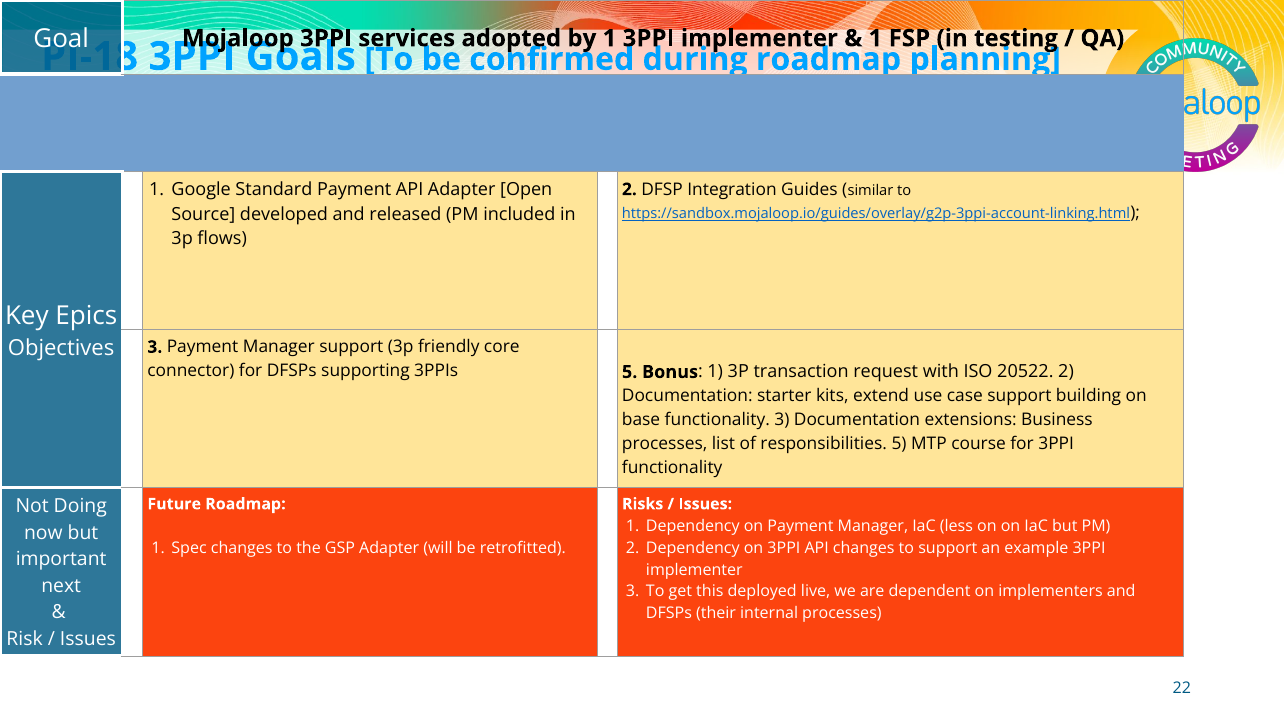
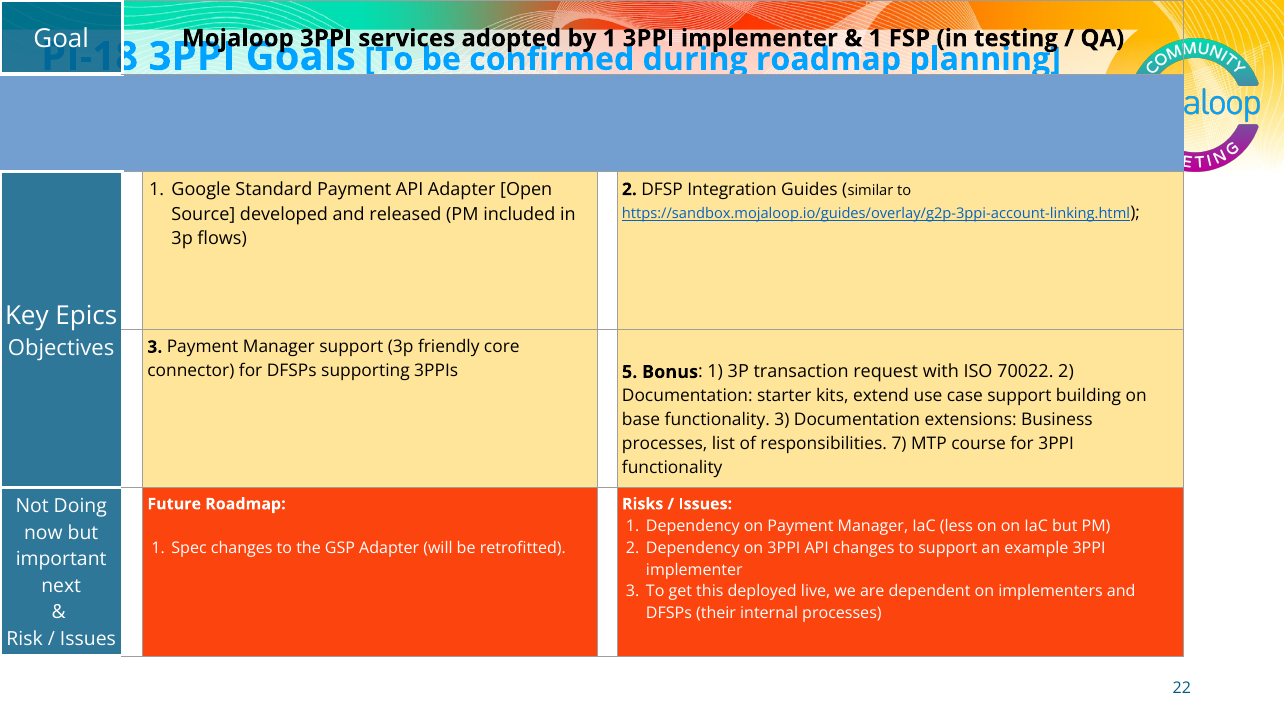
20522: 20522 -> 70022
responsibilities 5: 5 -> 7
